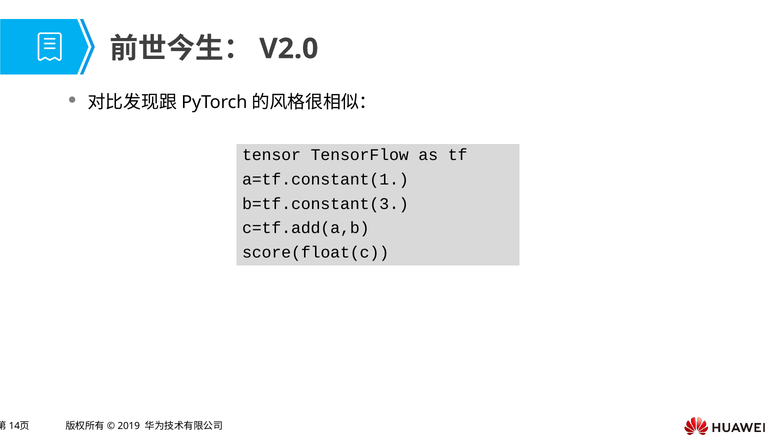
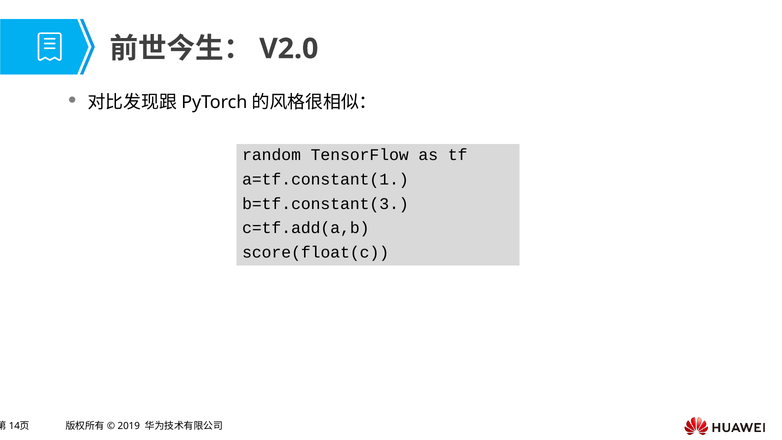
tensor: tensor -> random
